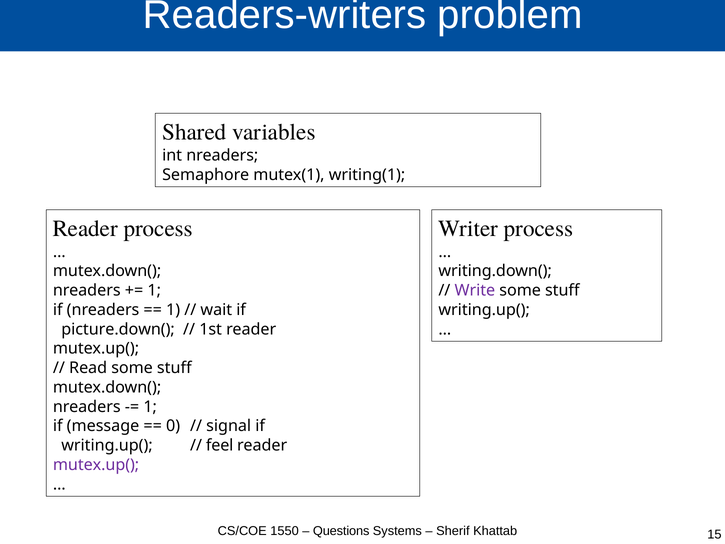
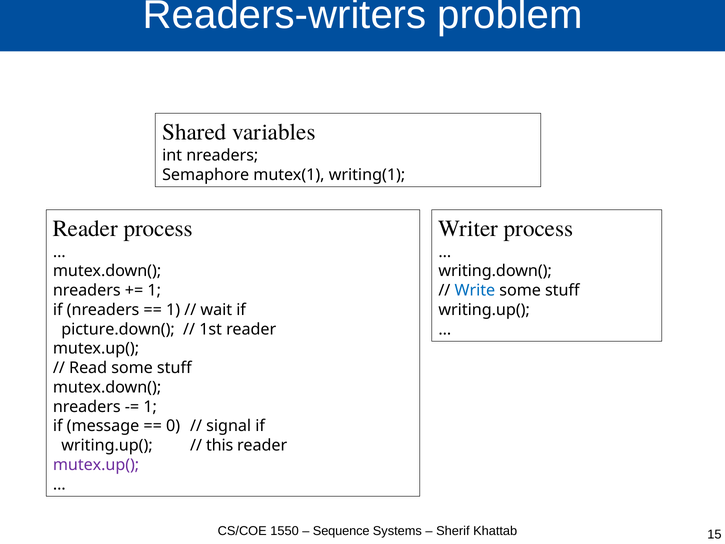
Write colour: purple -> blue
feel: feel -> this
Questions: Questions -> Sequence
